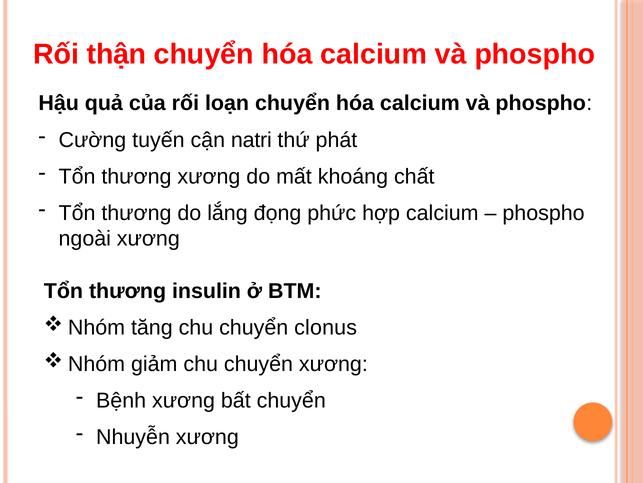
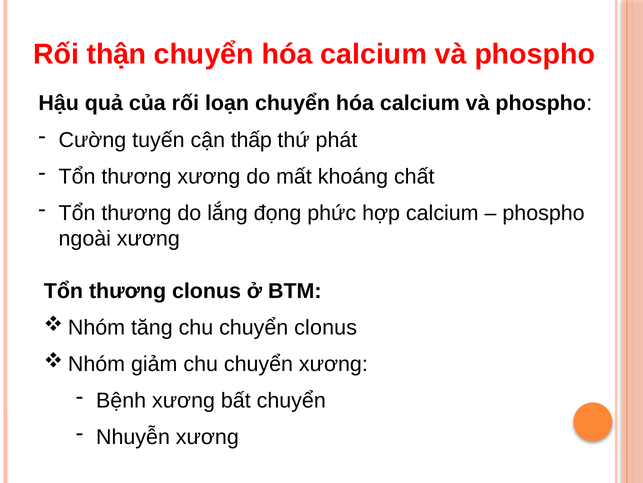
natri: natri -> thấp
thương insulin: insulin -> clonus
